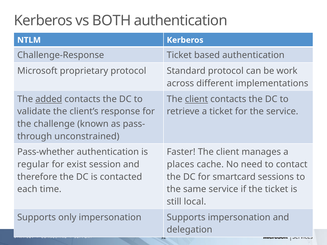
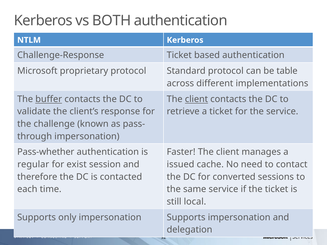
work: work -> table
added: added -> buffer
unconstrained at (87, 136): unconstrained -> impersonation
places: places -> issued
smartcard: smartcard -> converted
